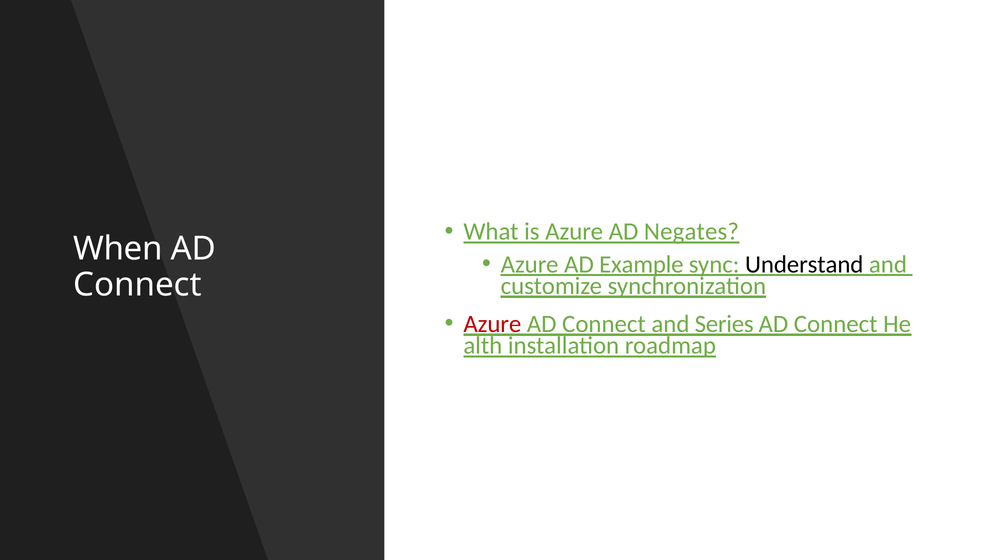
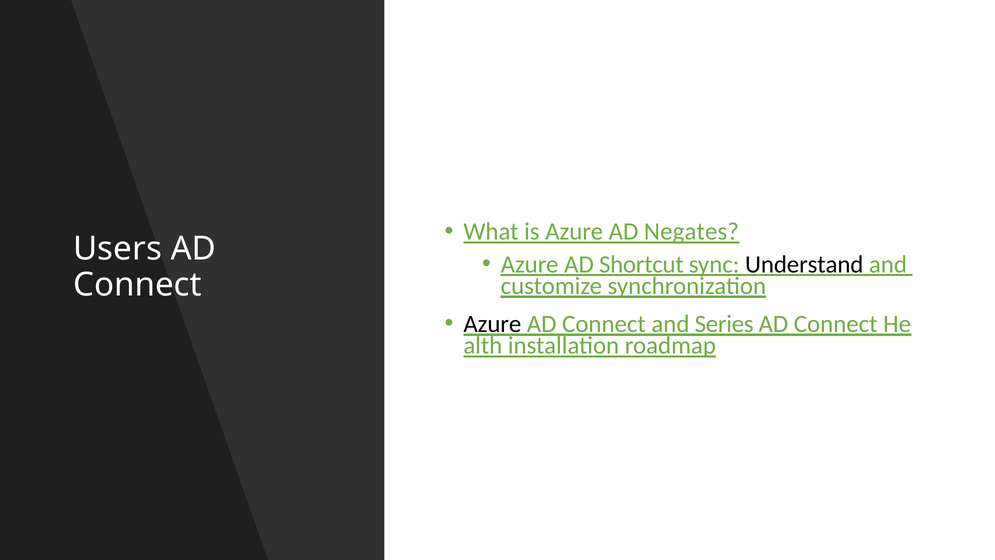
When: When -> Users
Example: Example -> Shortcut
Azure at (492, 324) colour: red -> black
